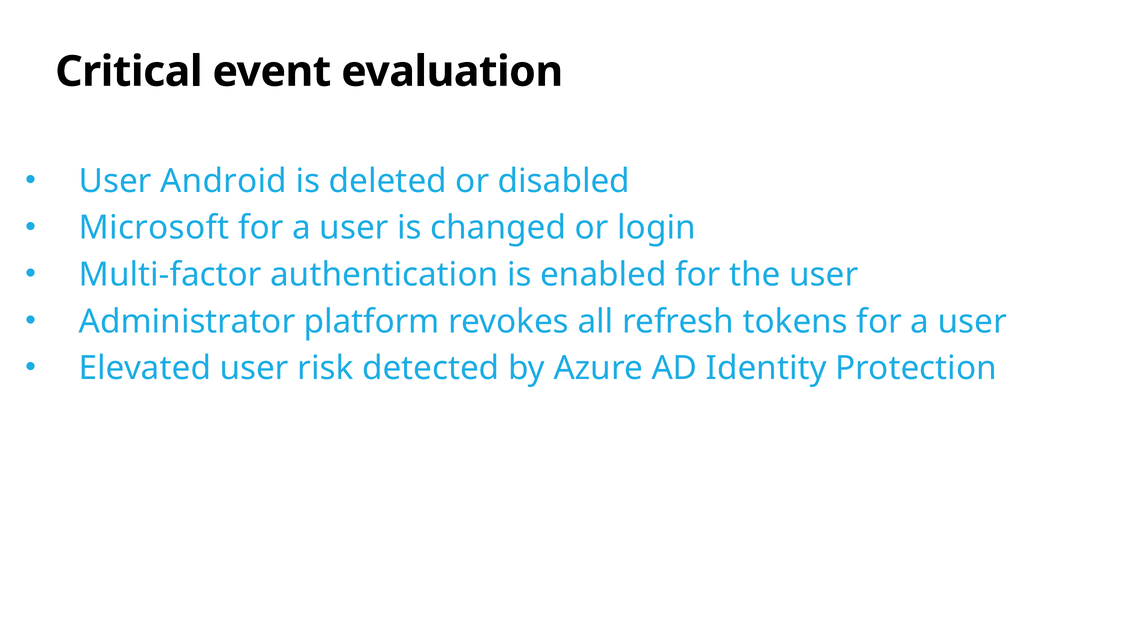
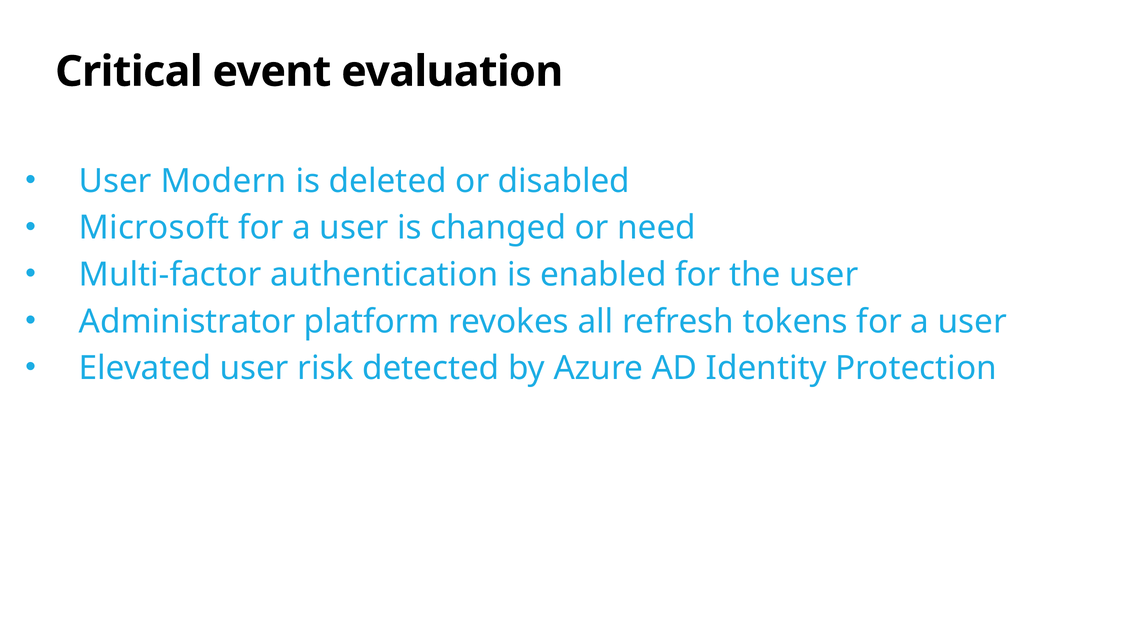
Android: Android -> Modern
login: login -> need
